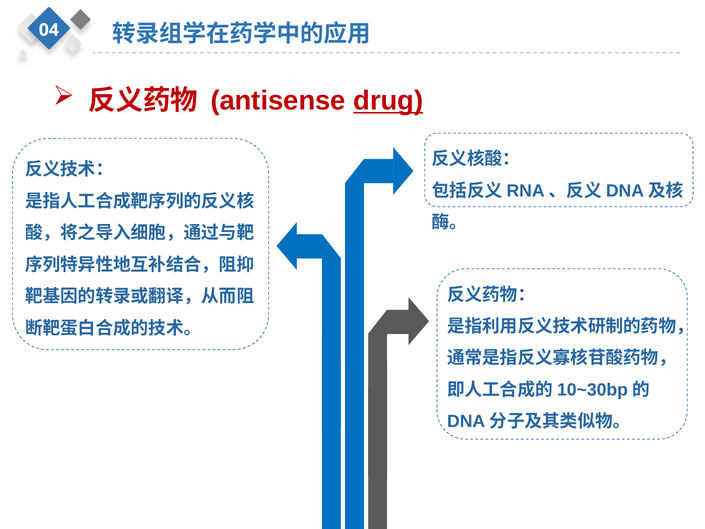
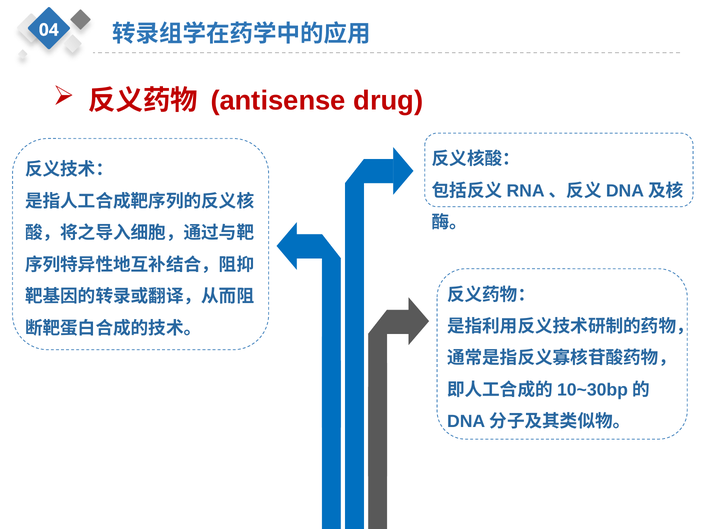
drug underline: present -> none
